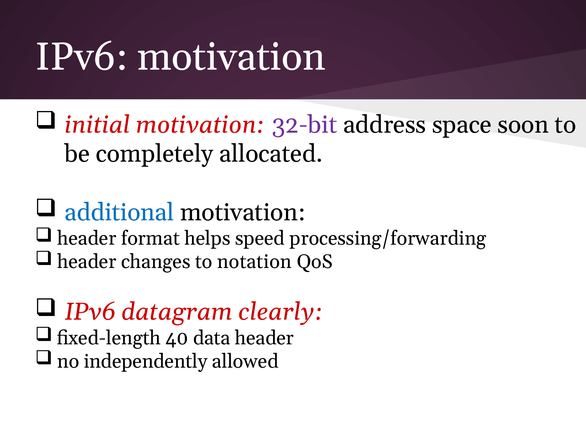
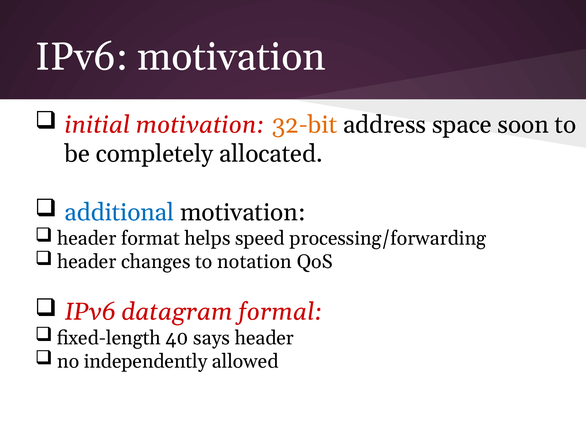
32-bit colour: purple -> orange
clearly: clearly -> formal
data: data -> says
